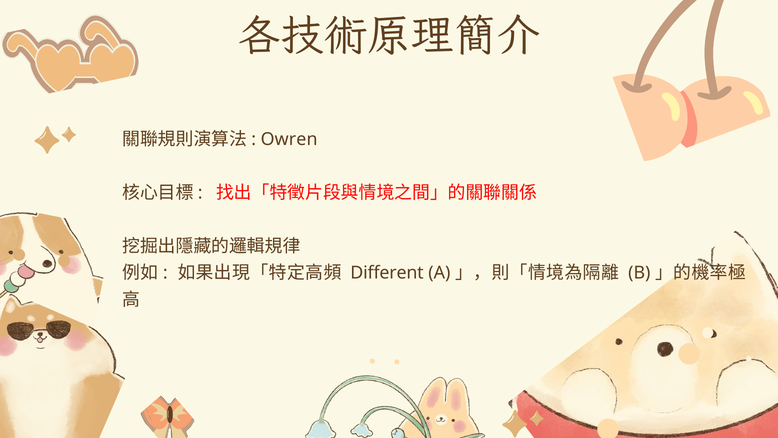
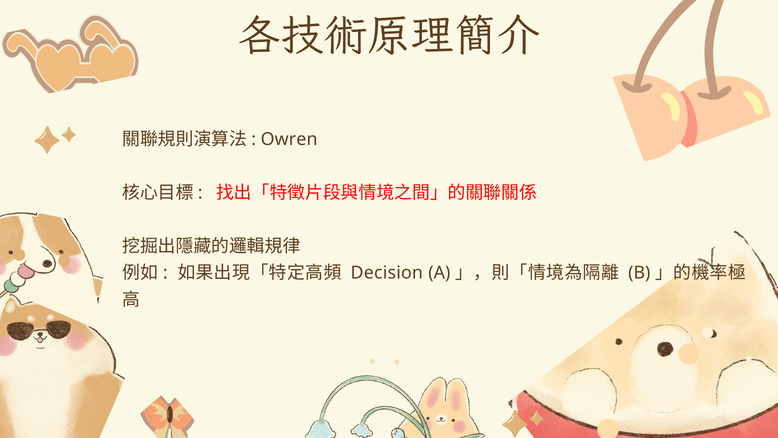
Different: Different -> Decision
